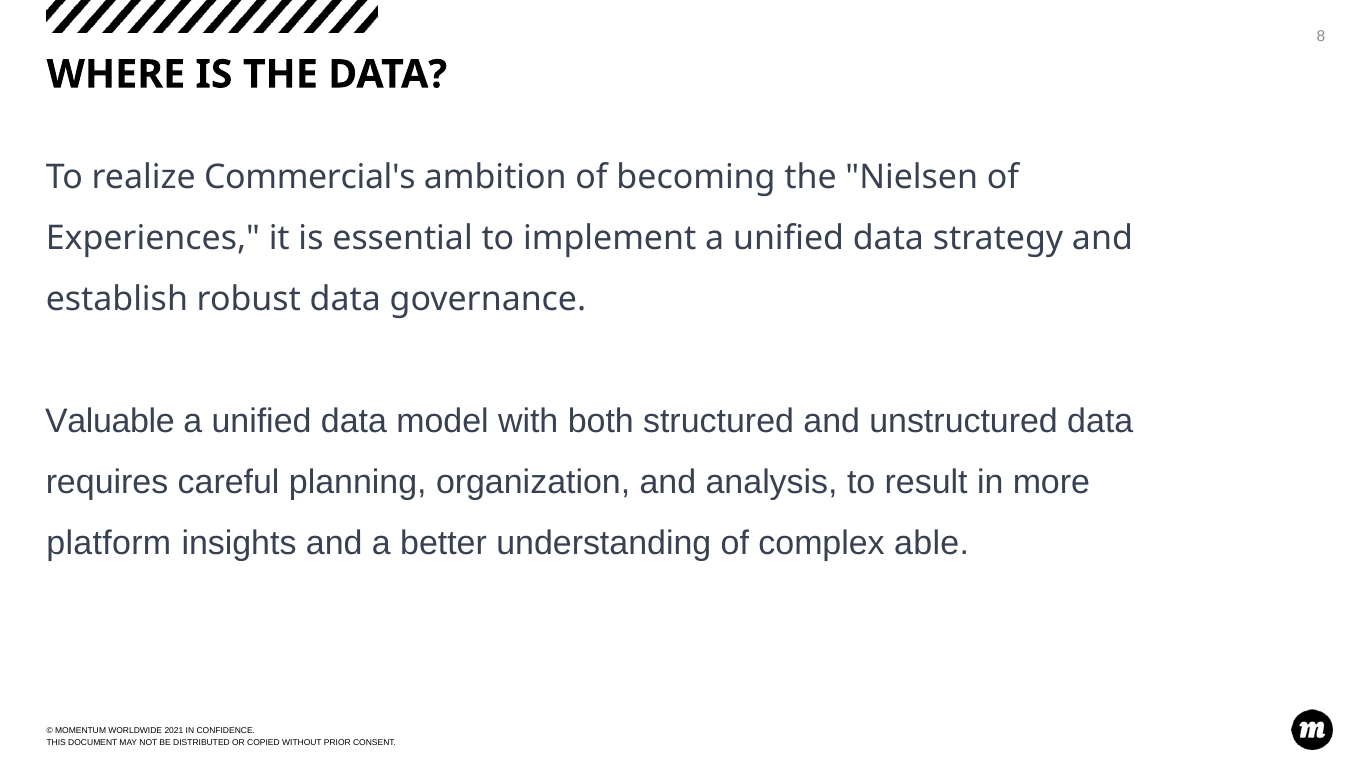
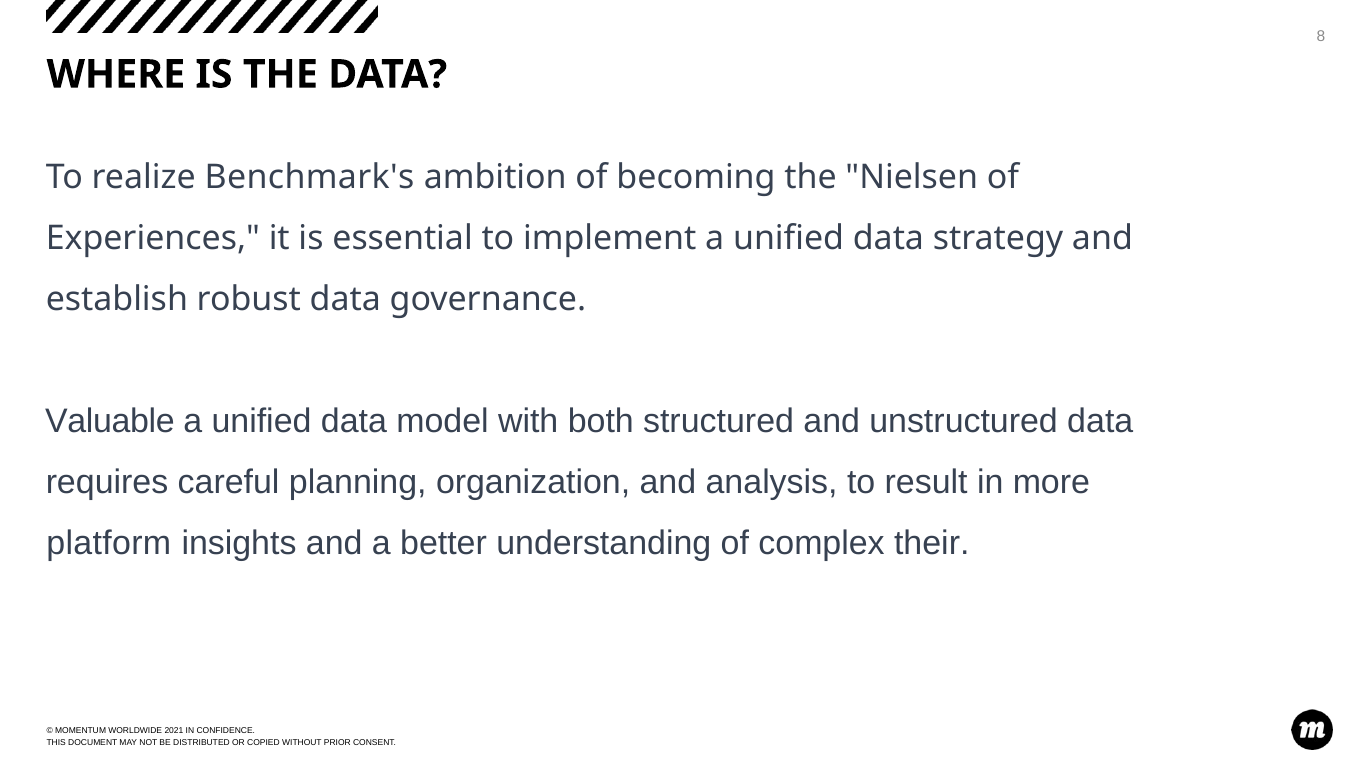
Commercial's: Commercial's -> Benchmark's
able: able -> their
